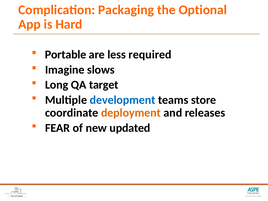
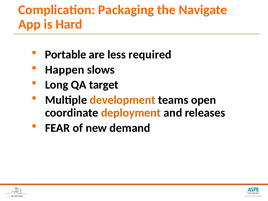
Optional: Optional -> Navigate
Imagine: Imagine -> Happen
development colour: blue -> orange
store: store -> open
updated: updated -> demand
